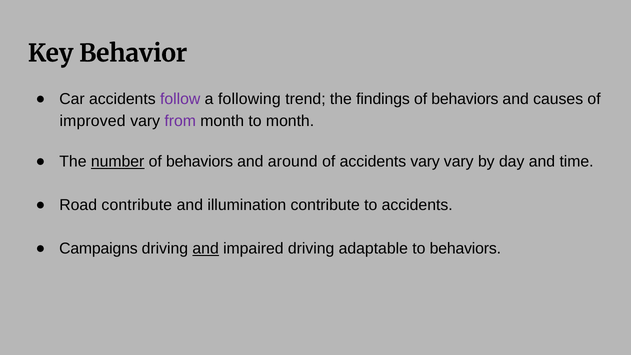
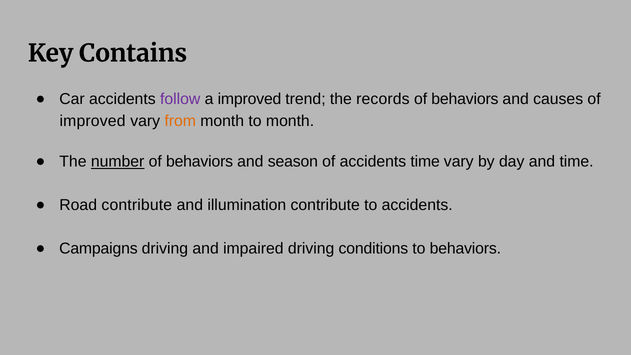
Behavior: Behavior -> Contains
a following: following -> improved
findings: findings -> records
from colour: purple -> orange
around: around -> season
accidents vary: vary -> time
and at (206, 249) underline: present -> none
adaptable: adaptable -> conditions
